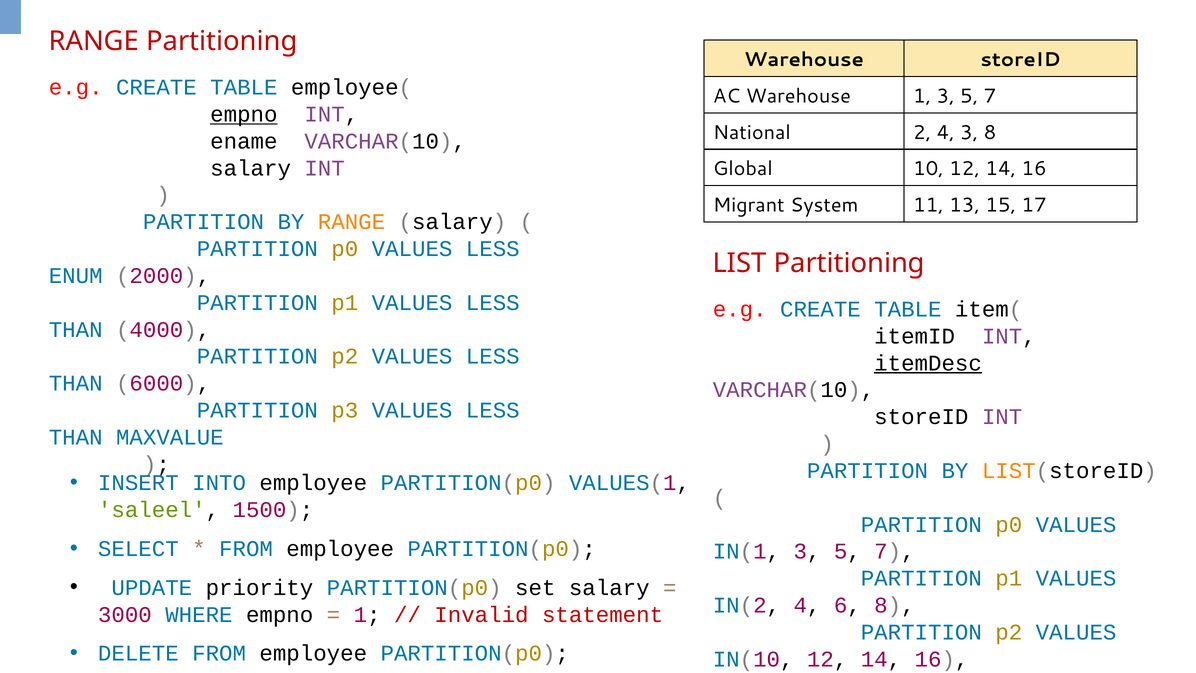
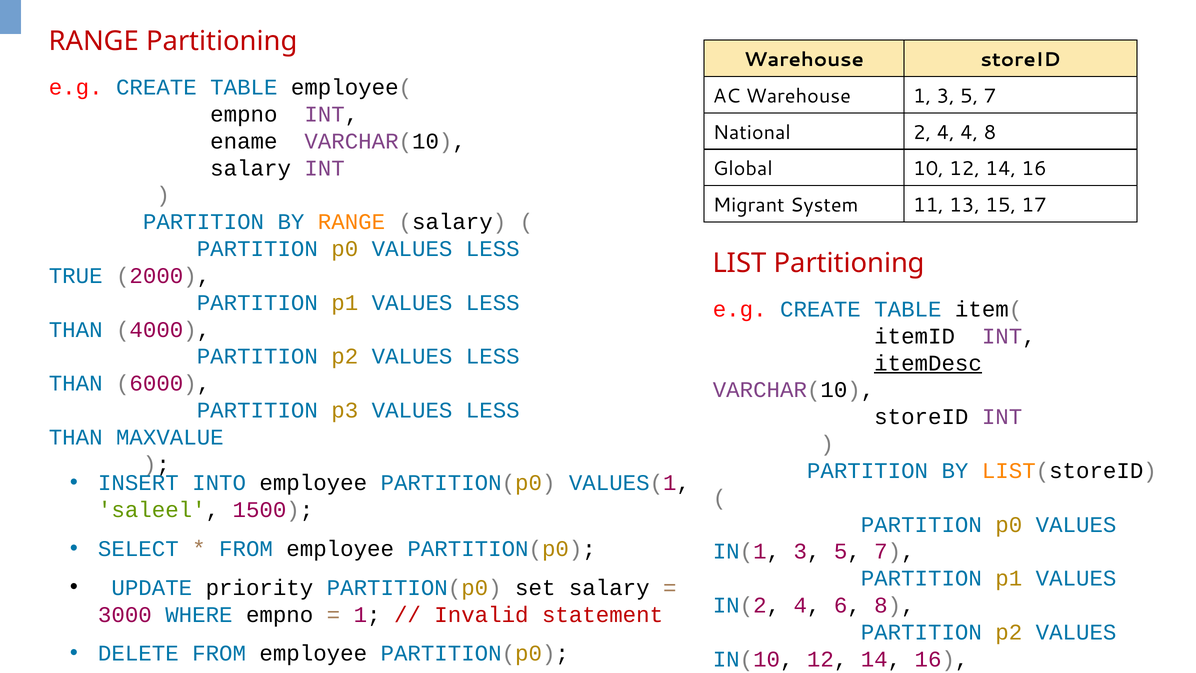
empno at (244, 114) underline: present -> none
4 3: 3 -> 4
ENUM: ENUM -> TRUE
